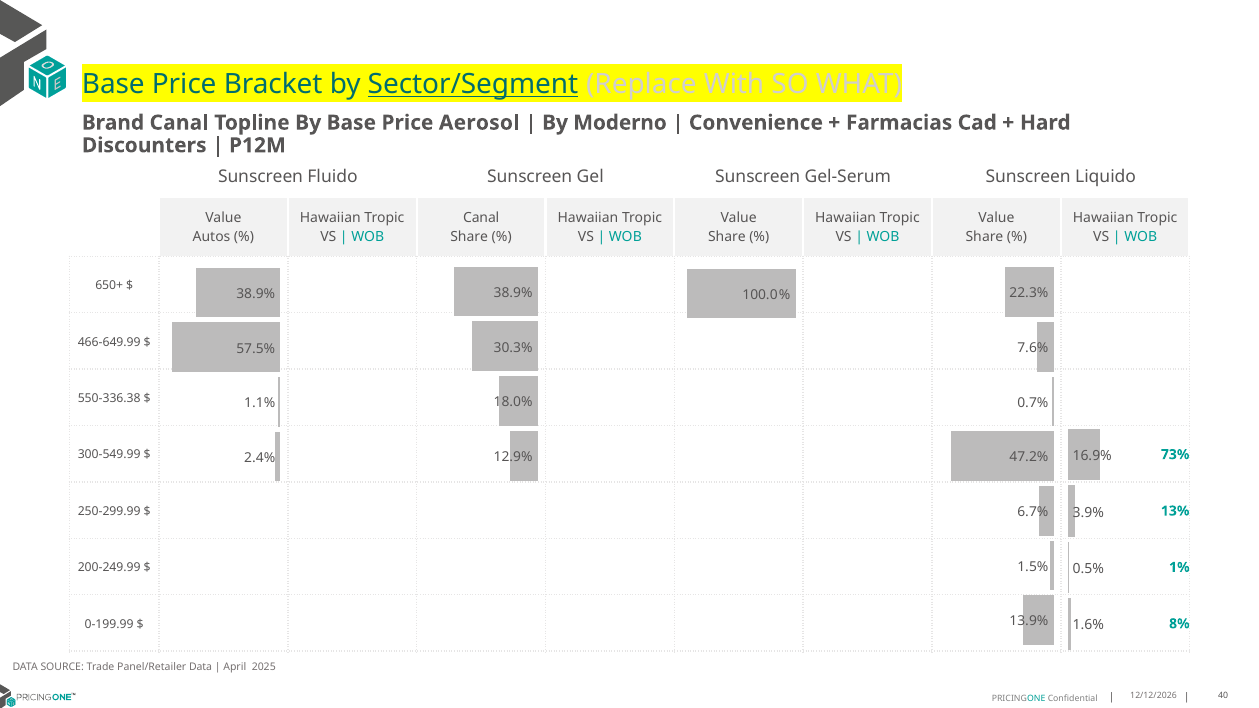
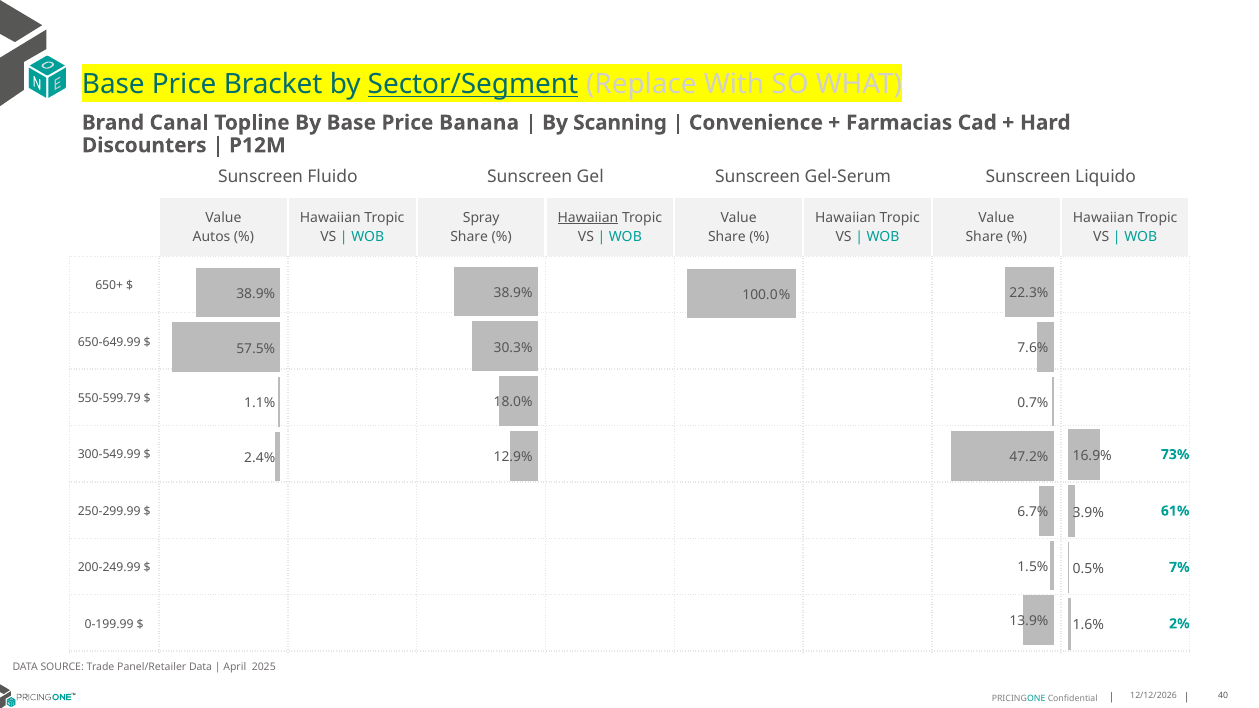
Aerosol: Aerosol -> Banana
Moderno: Moderno -> Scanning
Canal at (481, 218): Canal -> Spray
Hawaiian at (588, 218) underline: none -> present
466-649.99: 466-649.99 -> 650-649.99
550-336.38: 550-336.38 -> 550-599.79
13%: 13% -> 61%
1%: 1% -> 7%
8%: 8% -> 2%
